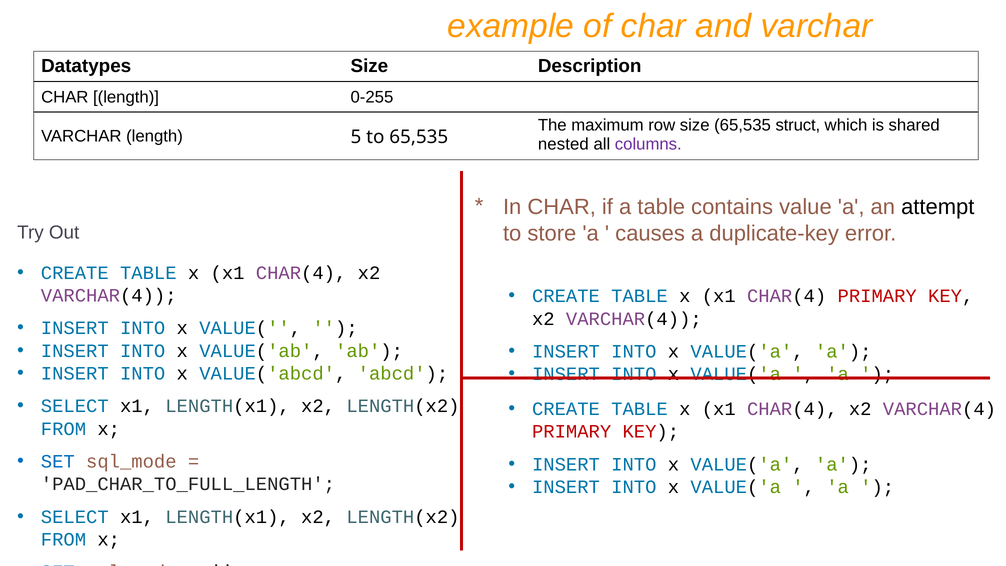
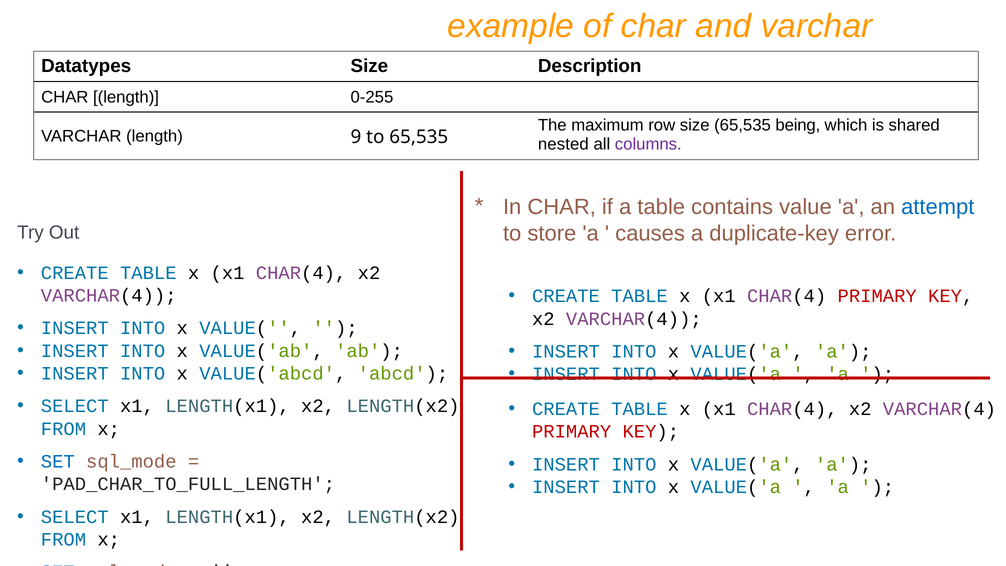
struct: struct -> being
5: 5 -> 9
attempt colour: black -> blue
